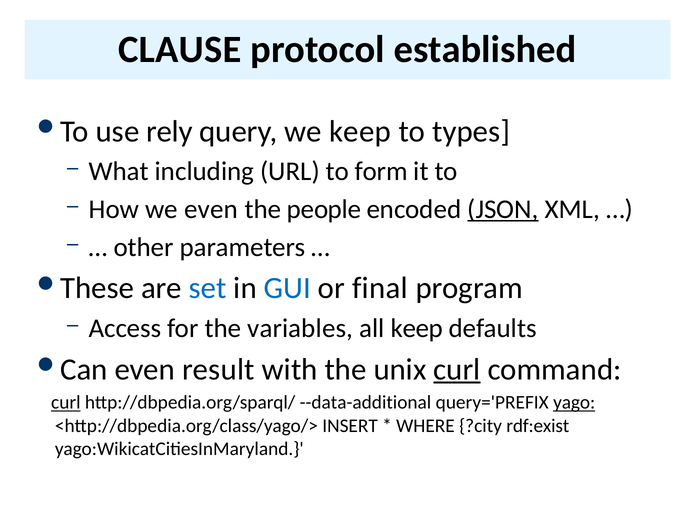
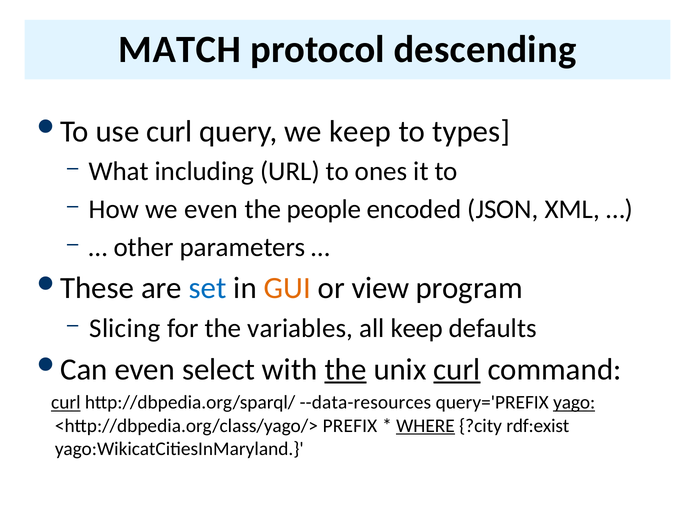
CLAUSE: CLAUSE -> MATCH
established: established -> descending
use rely: rely -> curl
form: form -> ones
JSON underline: present -> none
GUI colour: blue -> orange
final: final -> view
Access: Access -> Slicing
result: result -> select
the at (346, 370) underline: none -> present
--data-additional: --data-additional -> --data-resources
INSERT: INSERT -> PREFIX
WHERE underline: none -> present
